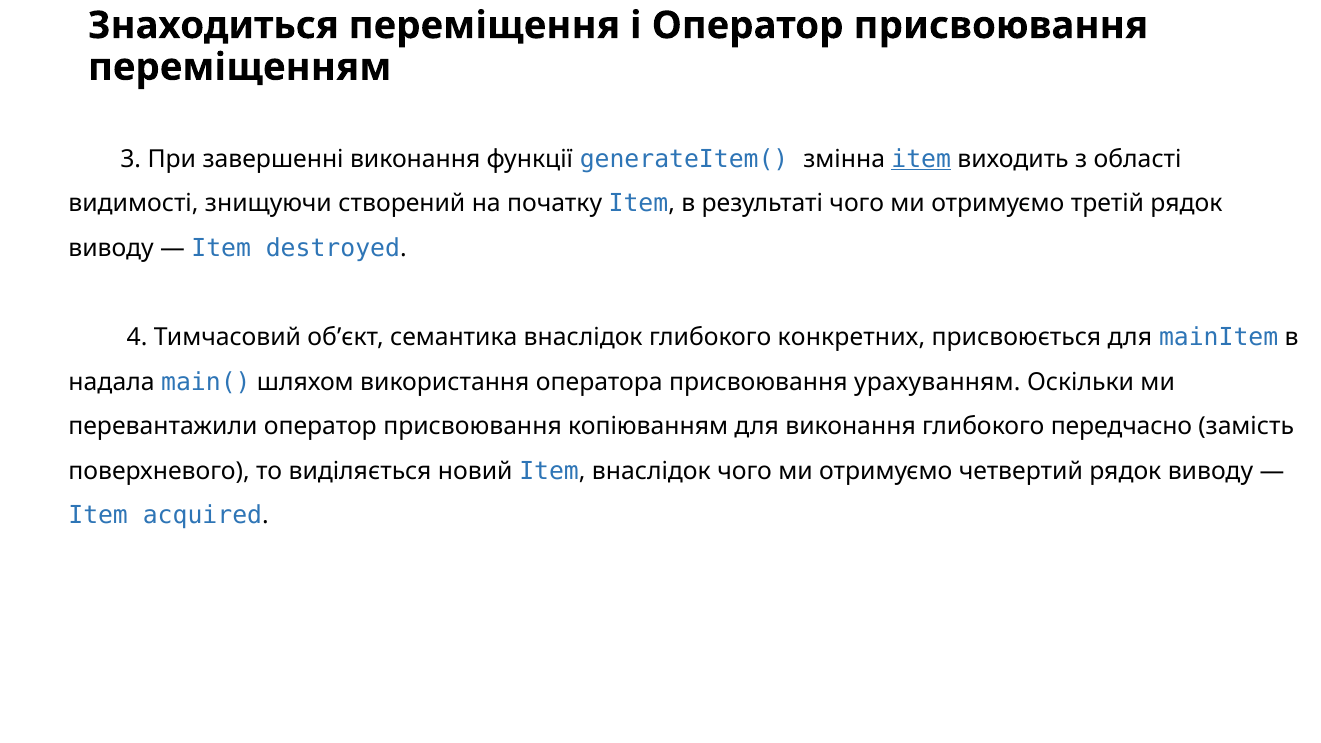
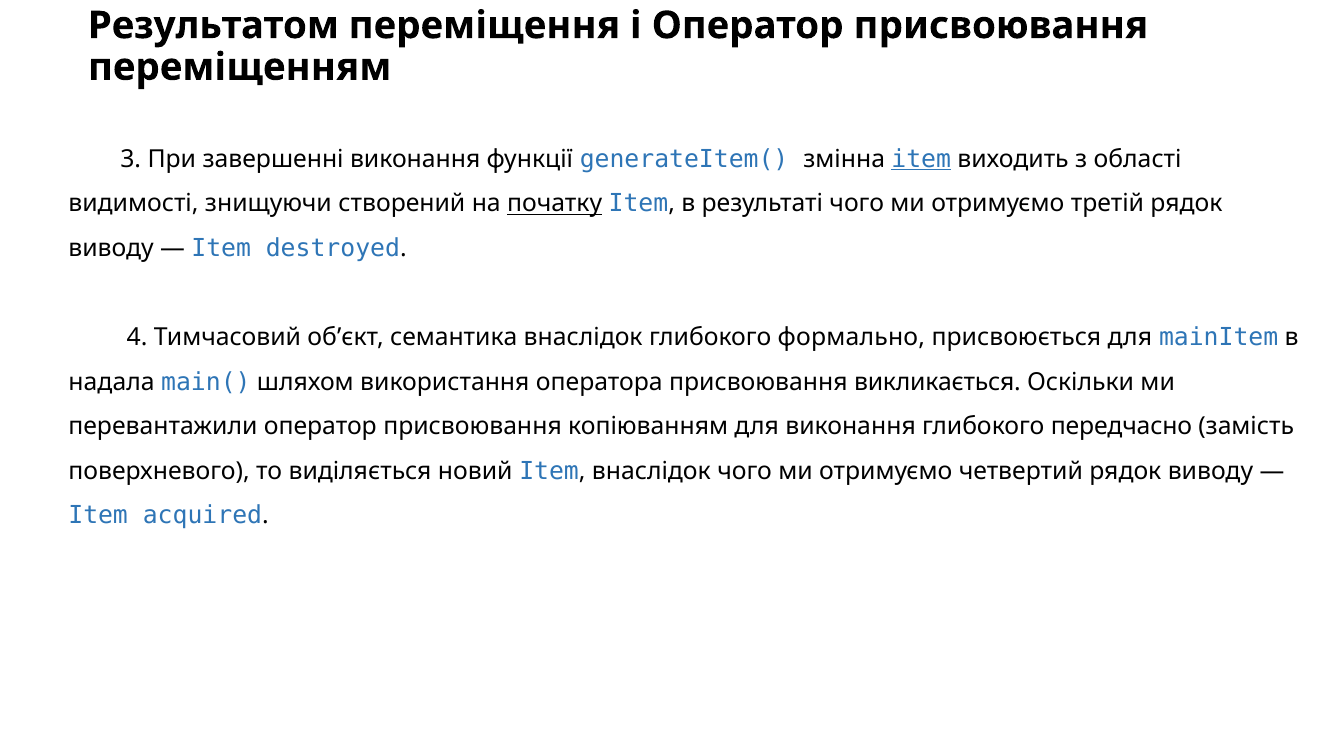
Знаходиться: Знаходиться -> Результатом
початку underline: none -> present
конкретних: конкретних -> формально
урахуванням: урахуванням -> викликається
